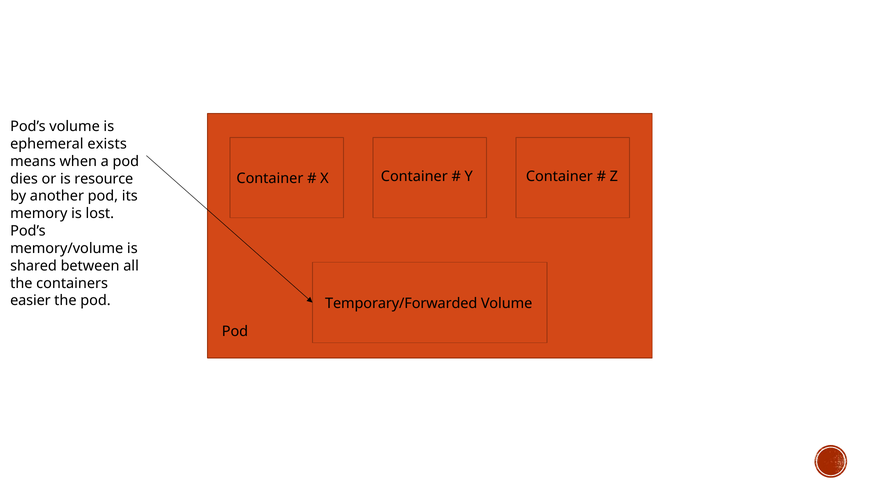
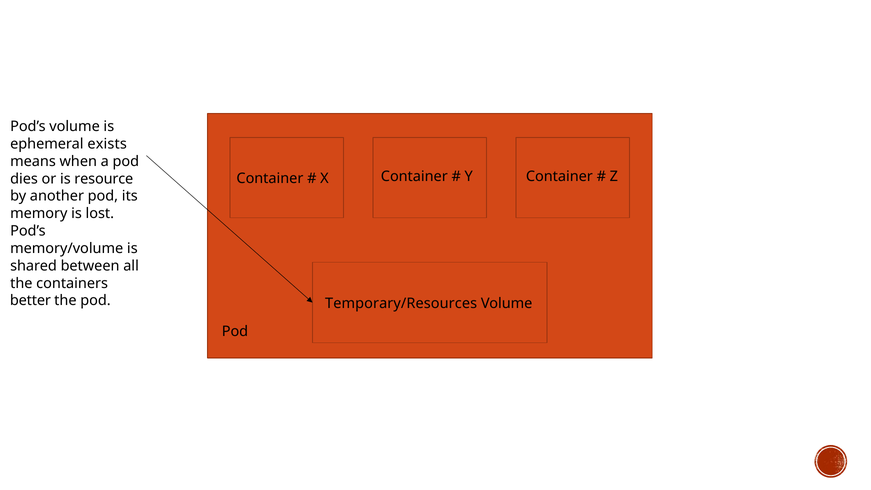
easier: easier -> better
Temporary/Forwarded: Temporary/Forwarded -> Temporary/Resources
